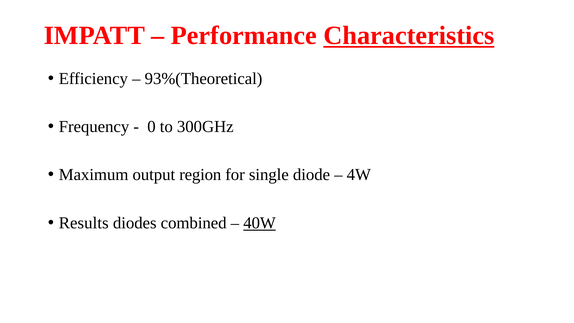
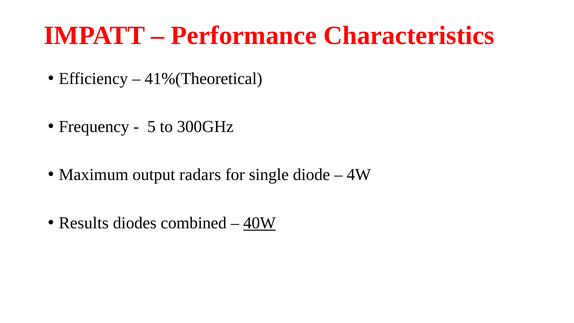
Characteristics underline: present -> none
93%(Theoretical: 93%(Theoretical -> 41%(Theoretical
0: 0 -> 5
region: region -> radars
